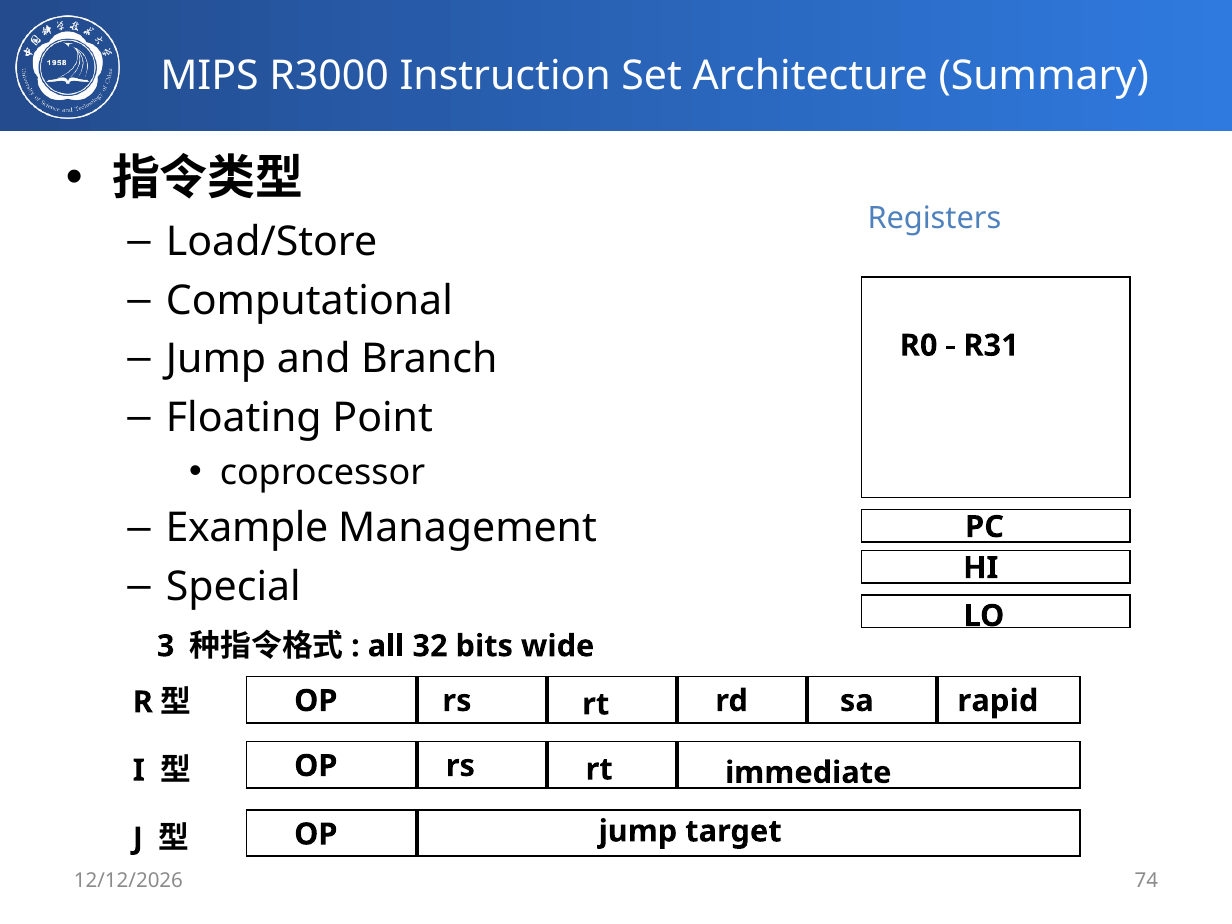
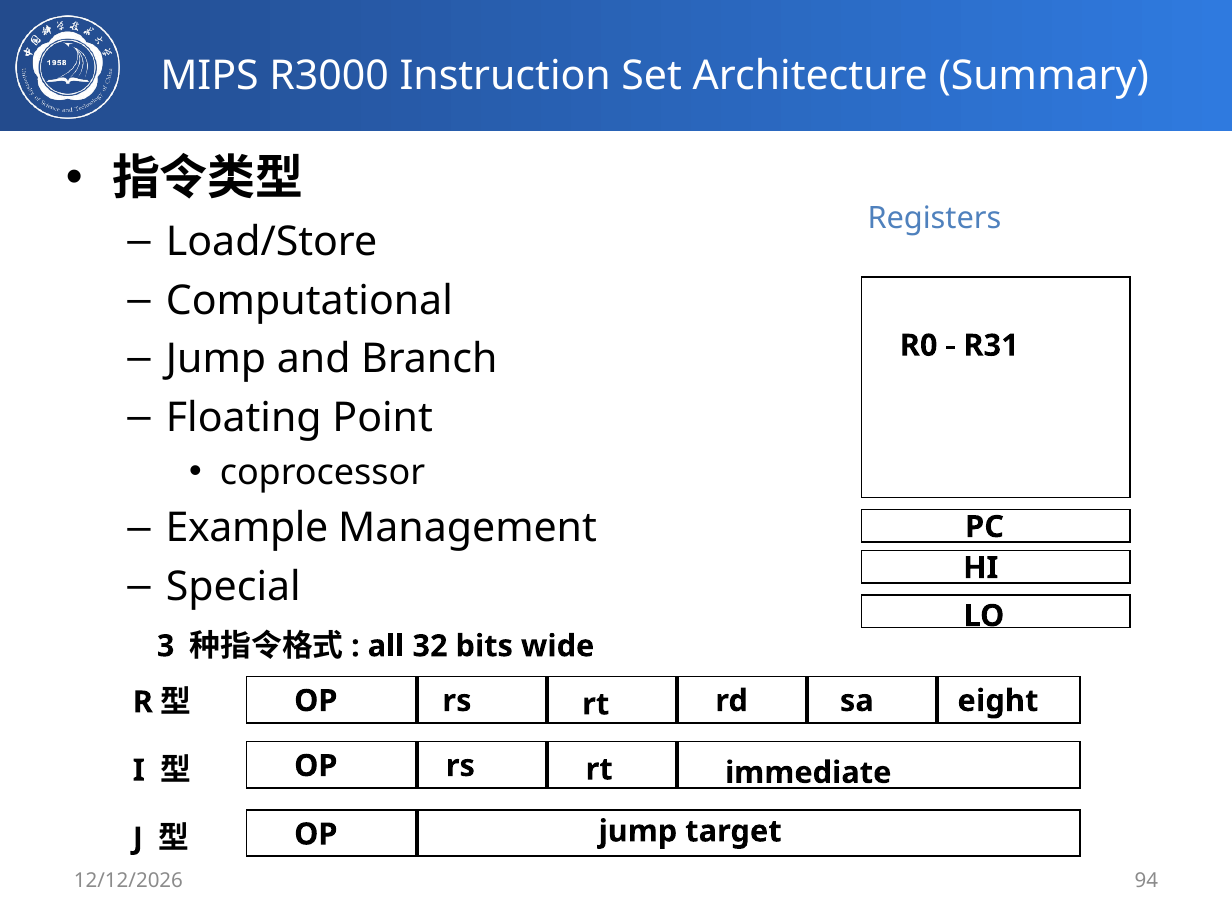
rapid: rapid -> eight
74: 74 -> 94
